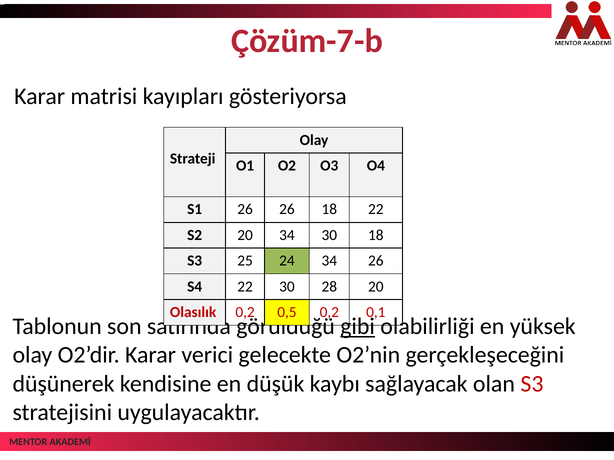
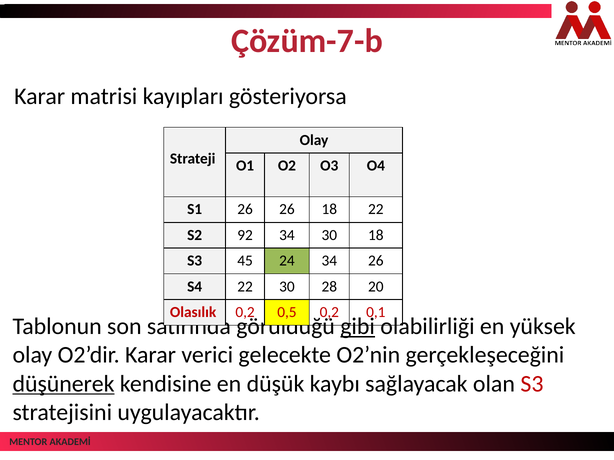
S2 20: 20 -> 92
25: 25 -> 45
düşünerek underline: none -> present
